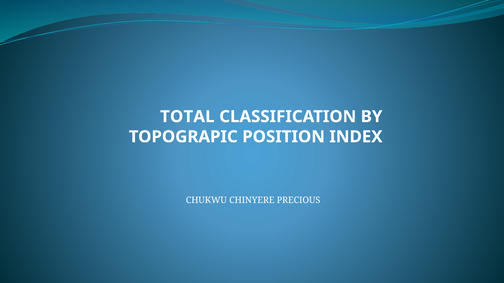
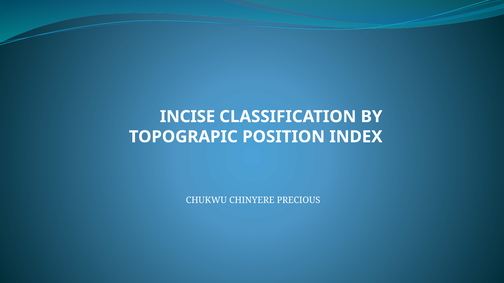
TOTAL: TOTAL -> INCISE
